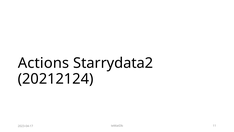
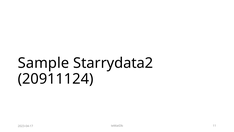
Actions: Actions -> Sample
20212124: 20212124 -> 20911124
